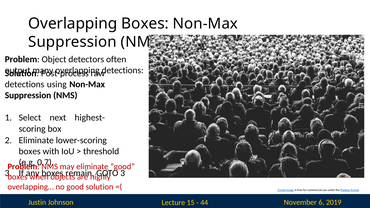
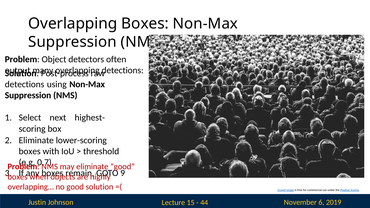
3 at (123, 173): 3 -> 9
